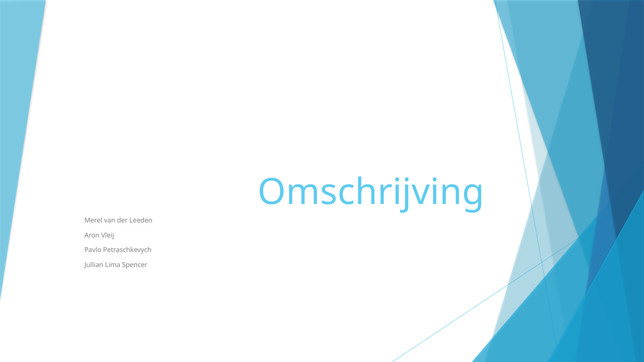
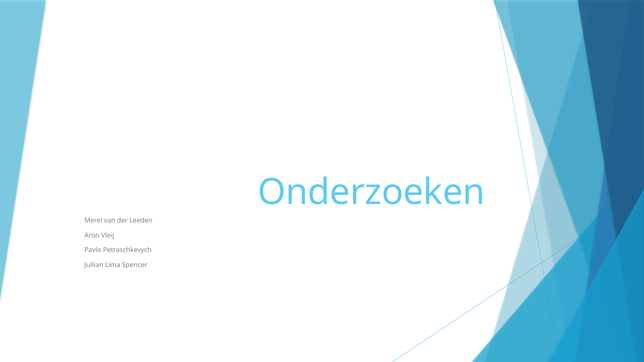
Omschrijving: Omschrijving -> Onderzoeken
